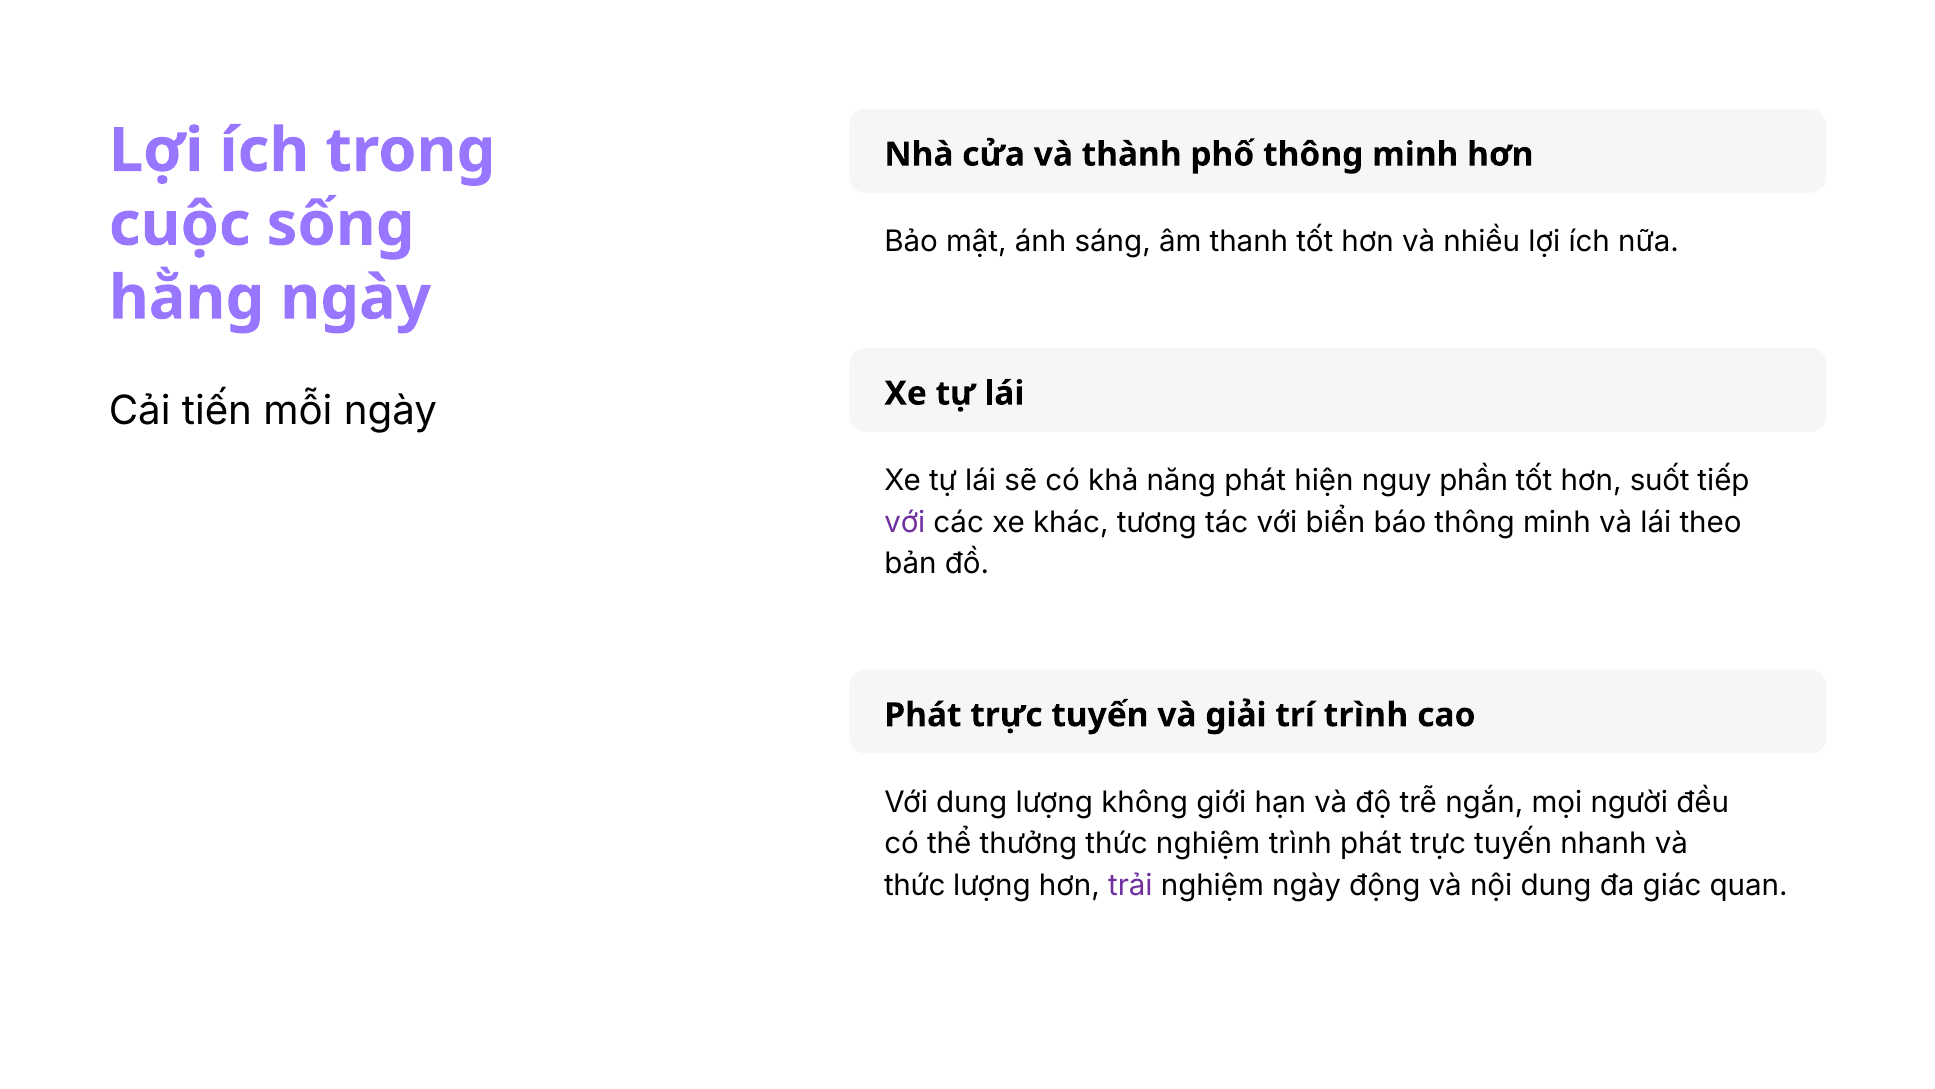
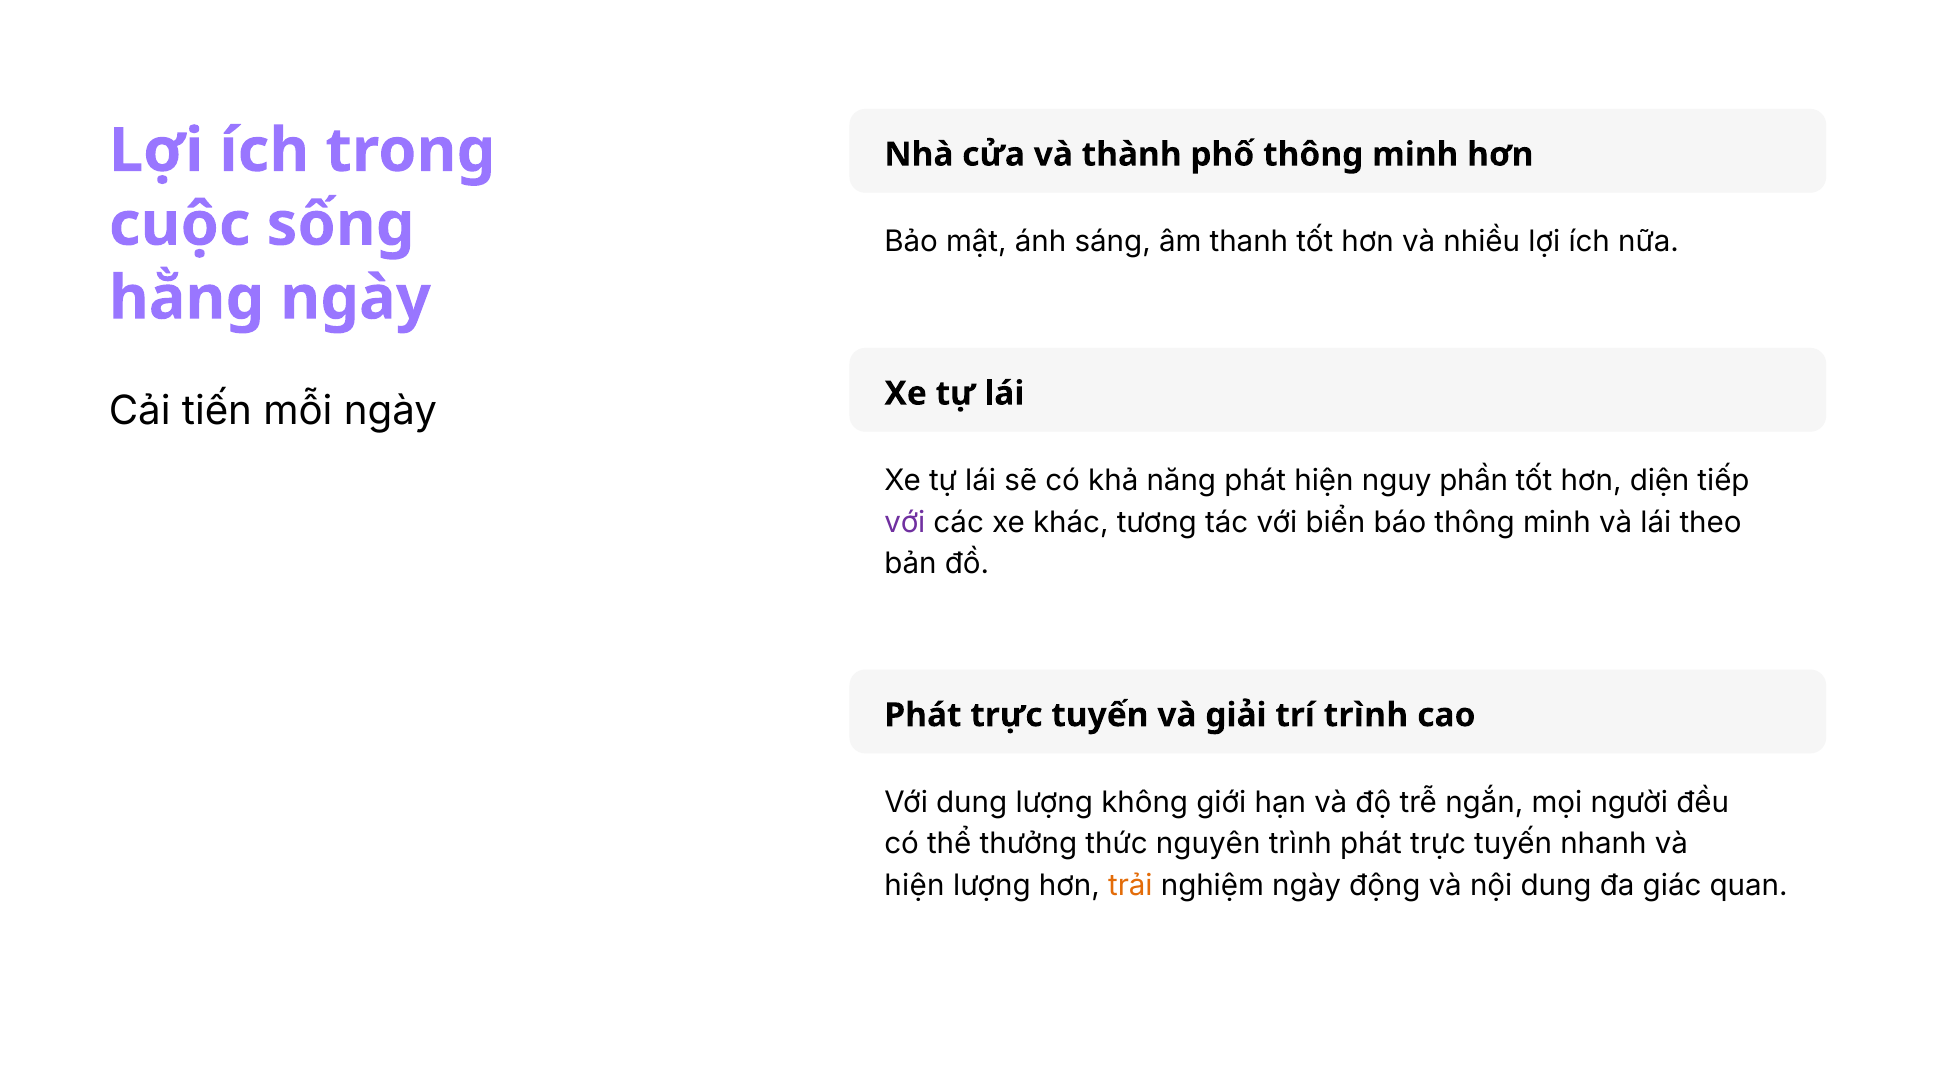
suốt: suốt -> diện
thức nghiệm: nghiệm -> nguyên
thức at (915, 885): thức -> hiện
trải colour: purple -> orange
